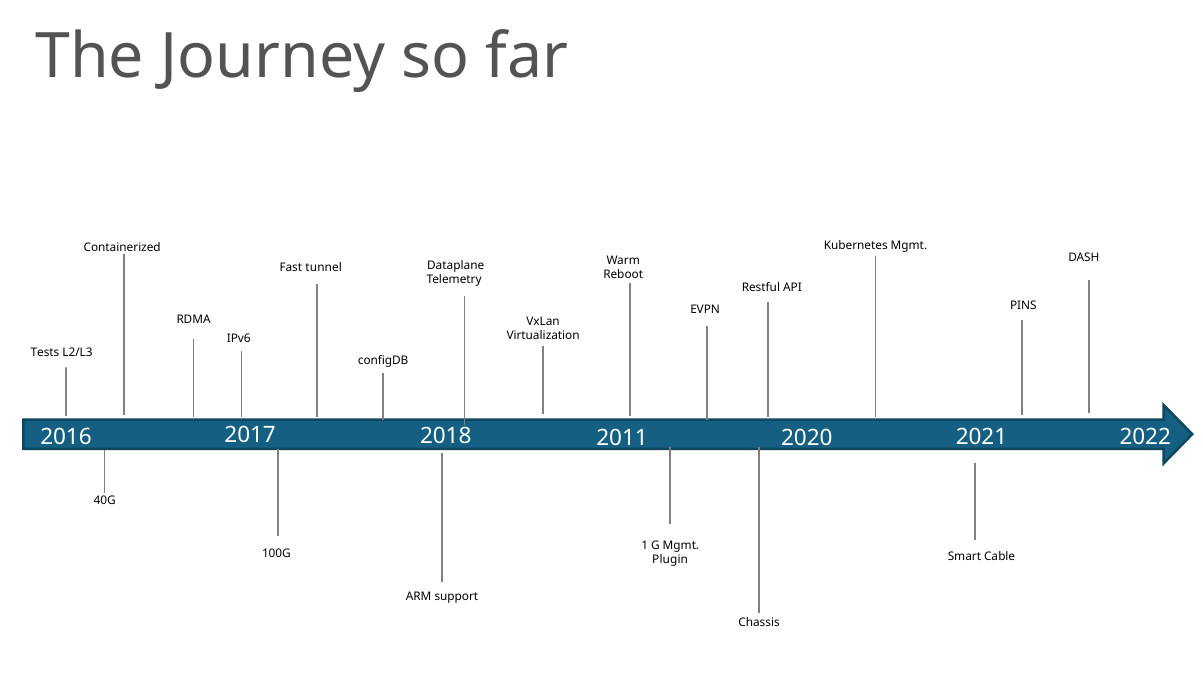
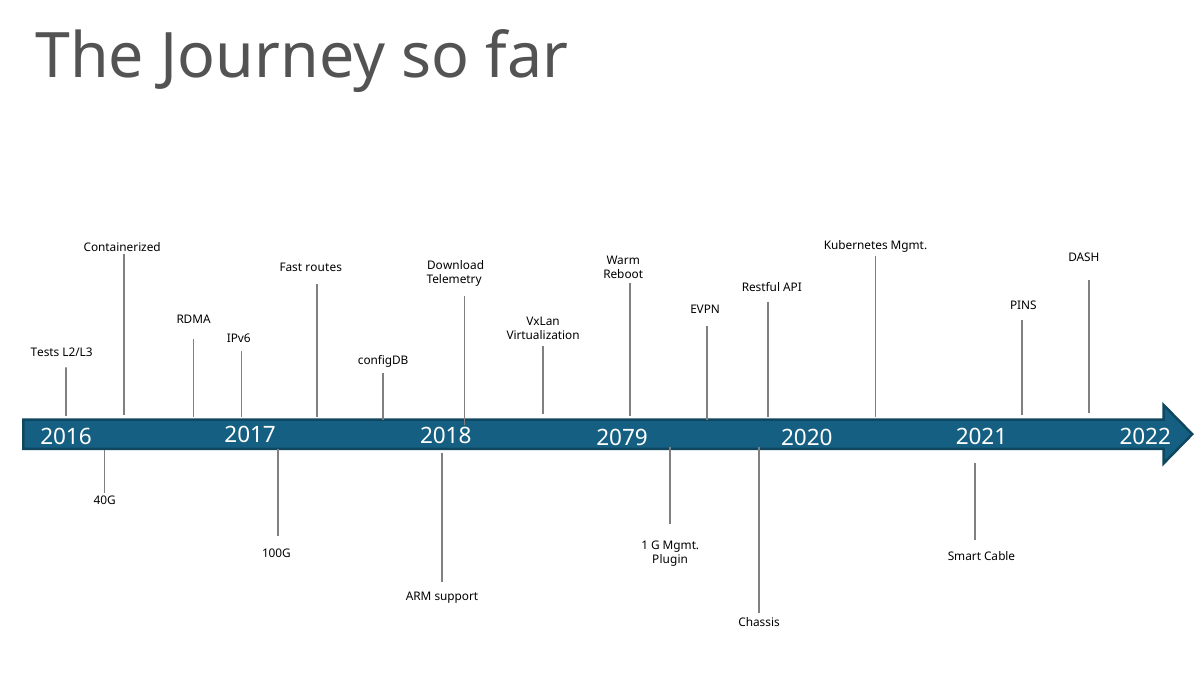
Dataplane: Dataplane -> Download
tunnel: tunnel -> routes
2011: 2011 -> 2079
